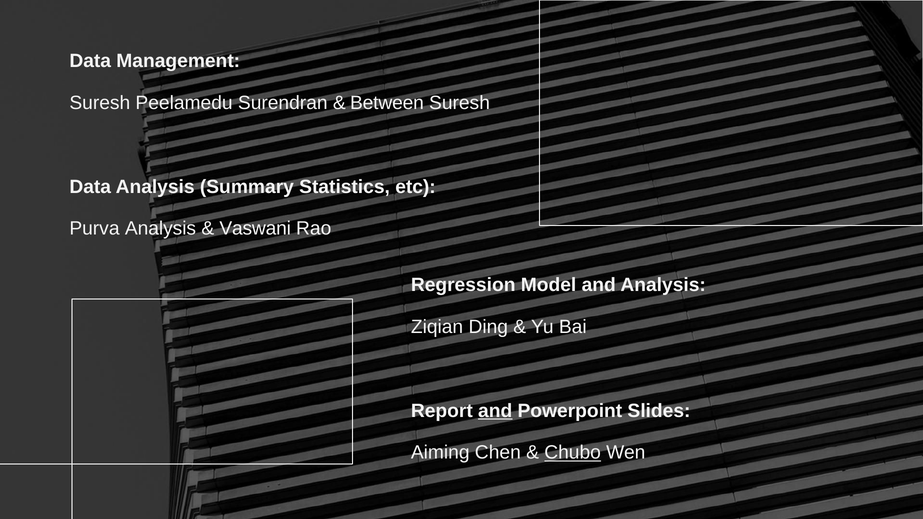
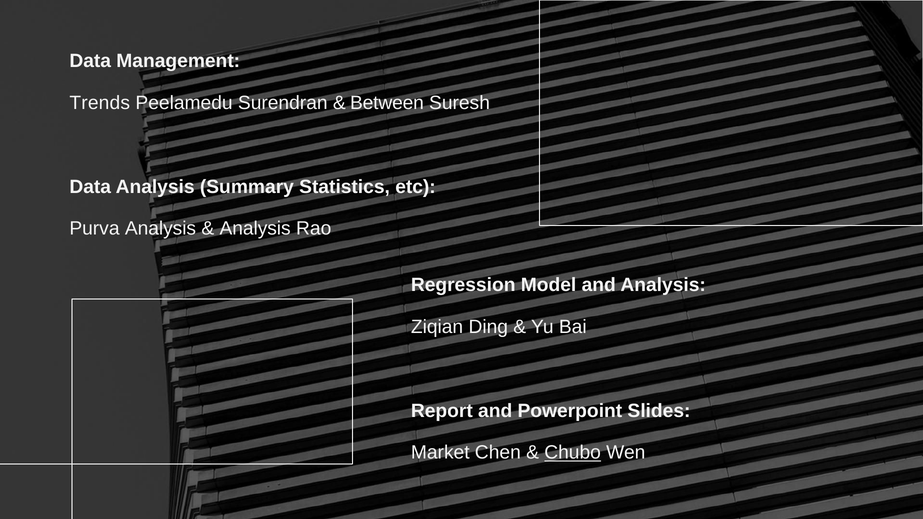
Suresh at (100, 103): Suresh -> Trends
Vaswani at (255, 229): Vaswani -> Analysis
and at (495, 411) underline: present -> none
Aiming: Aiming -> Market
